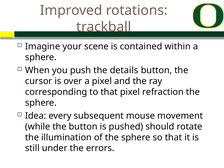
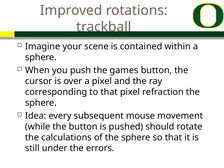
details: details -> games
illumination: illumination -> calculations
